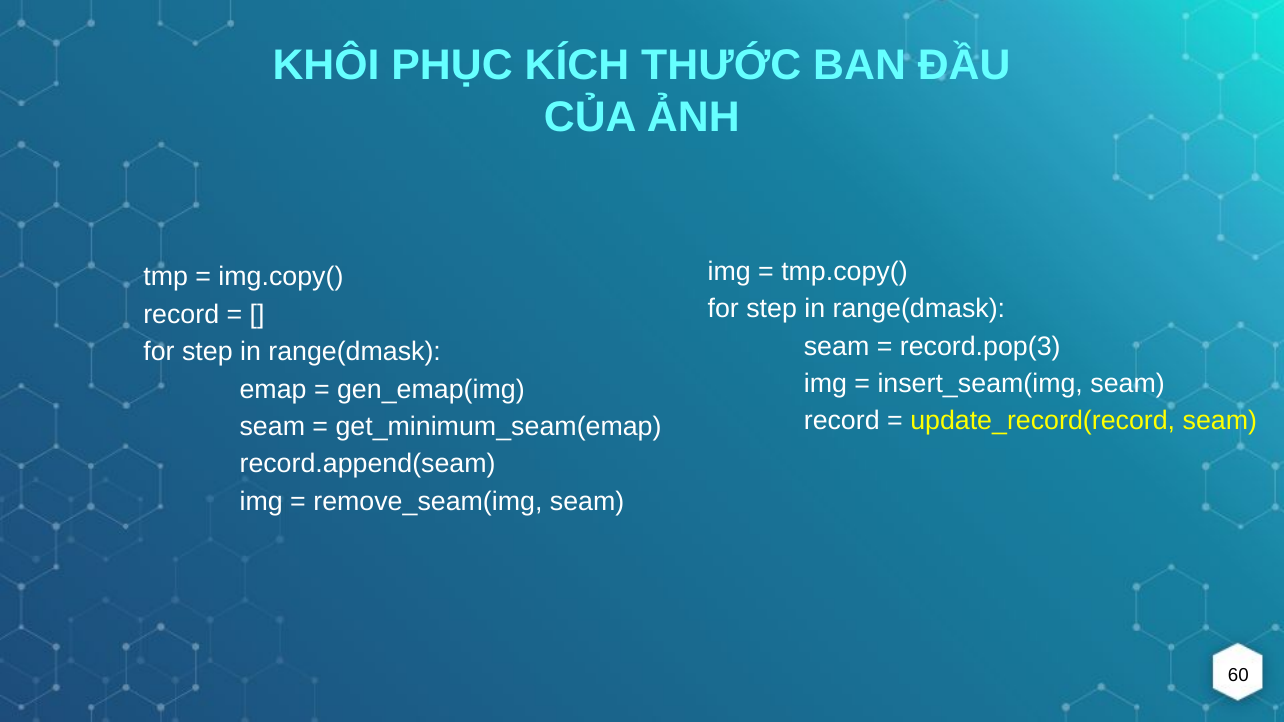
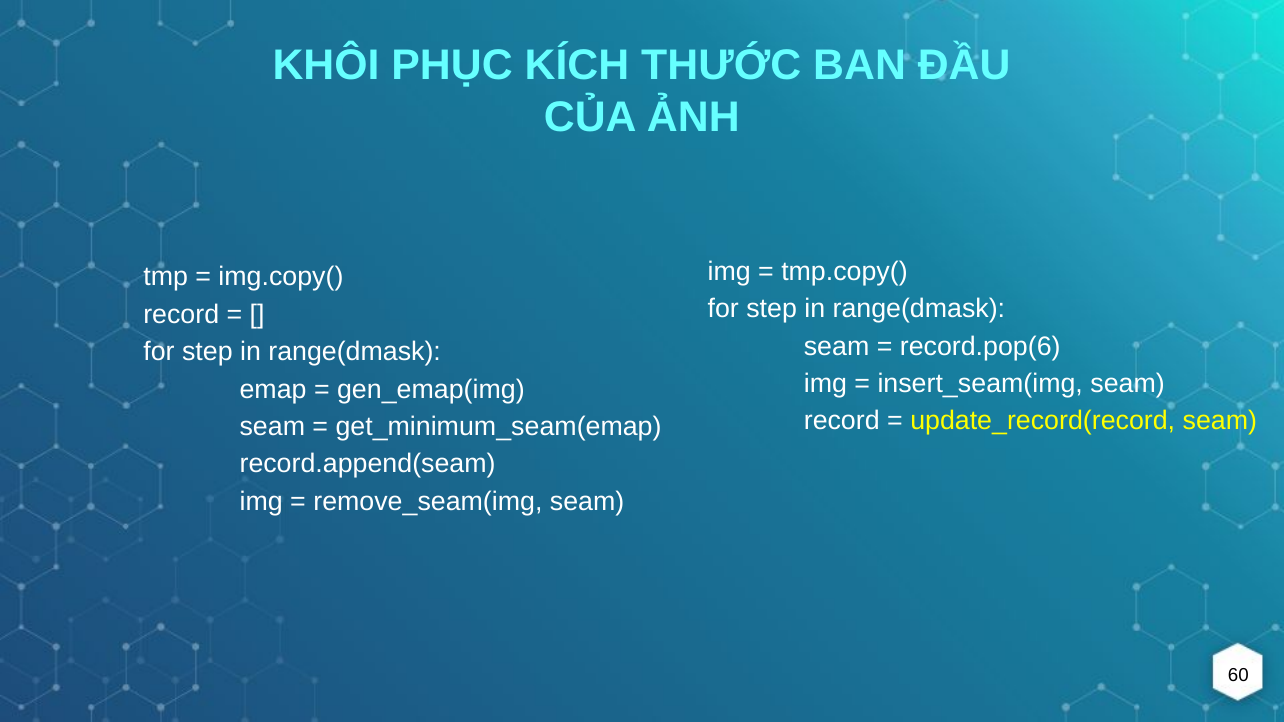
record.pop(3: record.pop(3 -> record.pop(6
